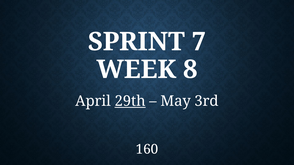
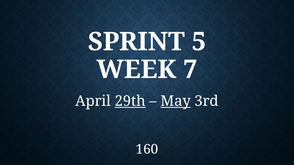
7: 7 -> 5
8: 8 -> 7
May underline: none -> present
